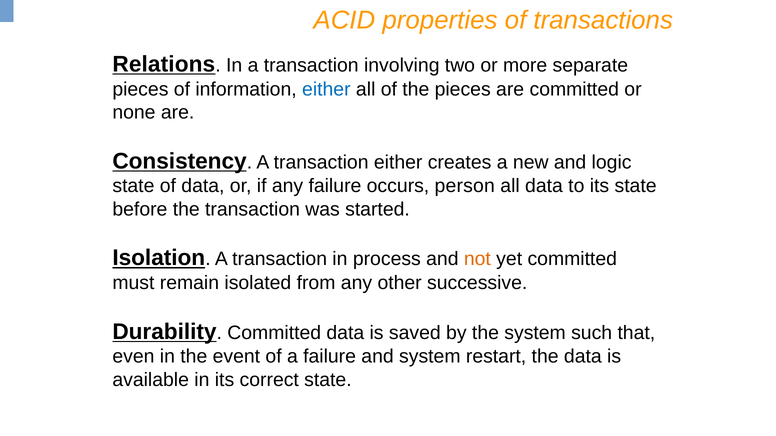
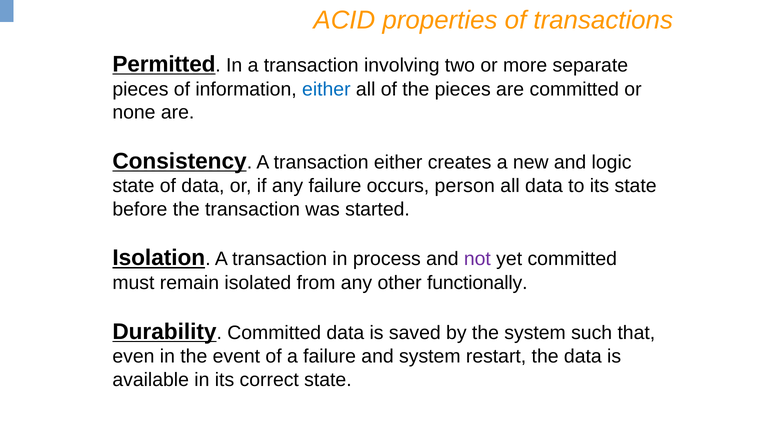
Relations: Relations -> Permitted
not colour: orange -> purple
successive: successive -> functionally
